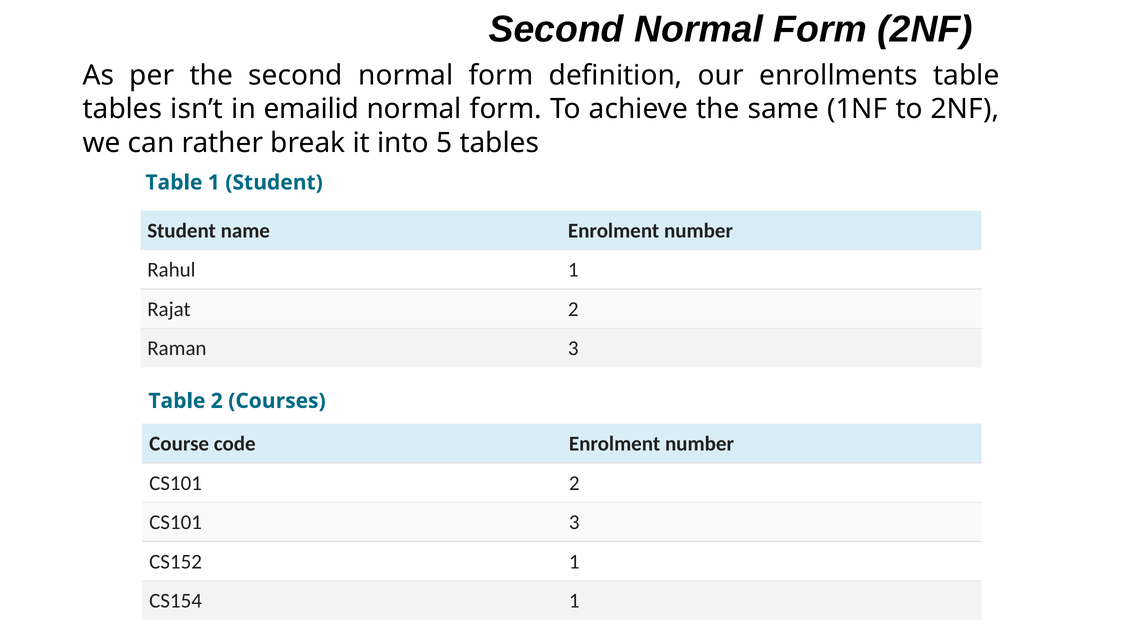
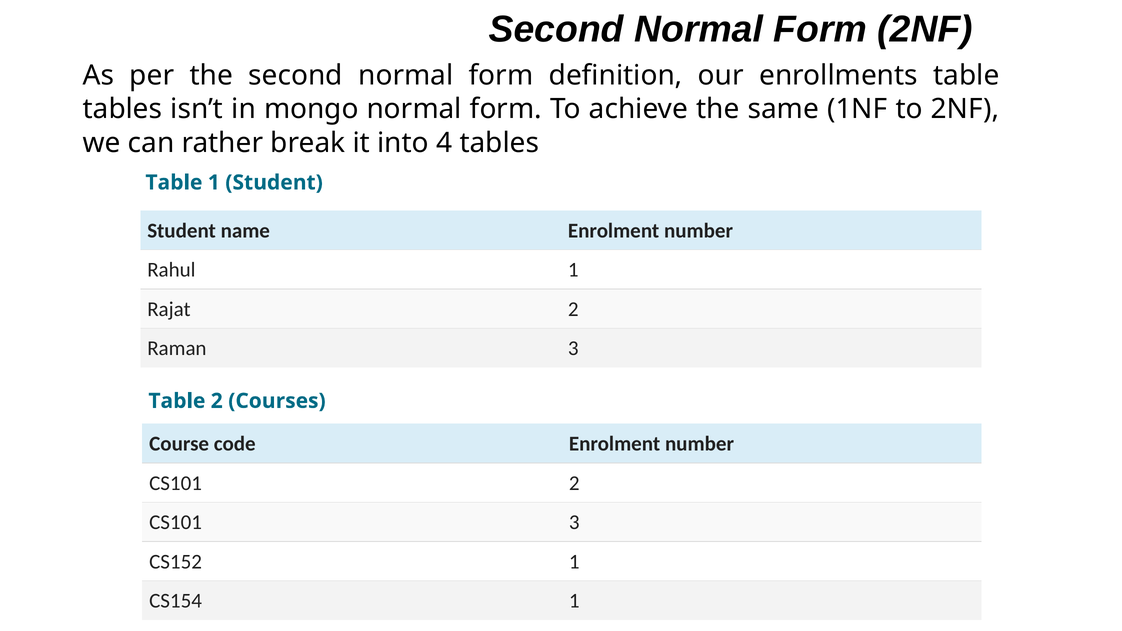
emailid: emailid -> mongo
5: 5 -> 4
